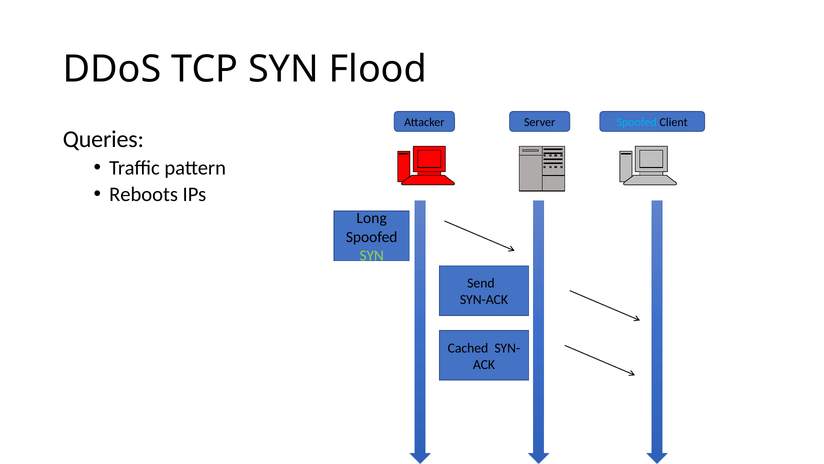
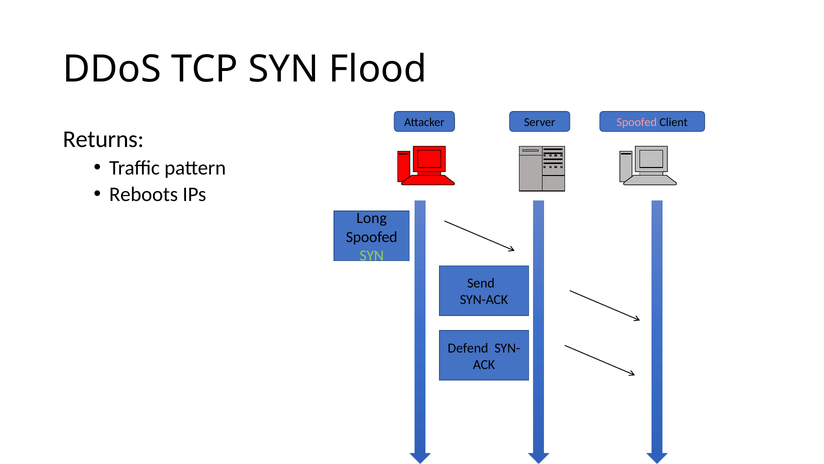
Spoofed at (637, 122) colour: light blue -> pink
Queries: Queries -> Returns
Cached: Cached -> Defend
